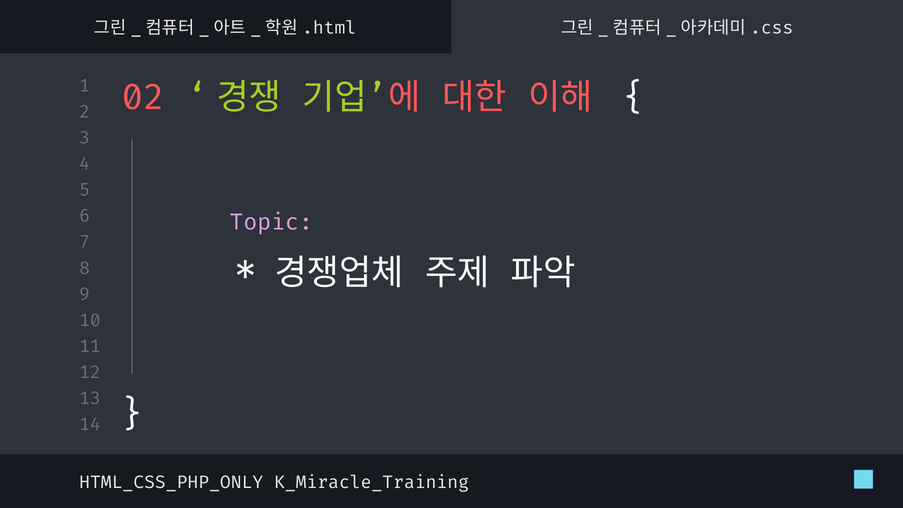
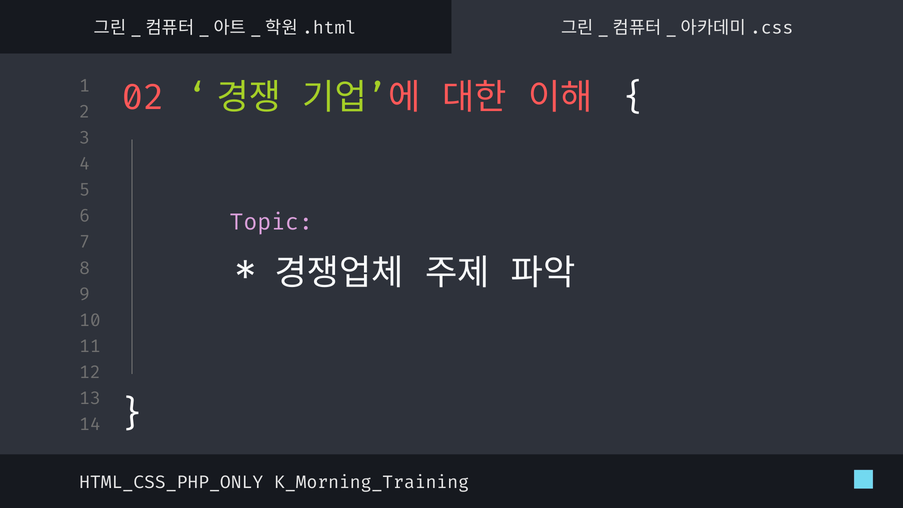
K_Miracle_Training: K_Miracle_Training -> K_Morning_Training
